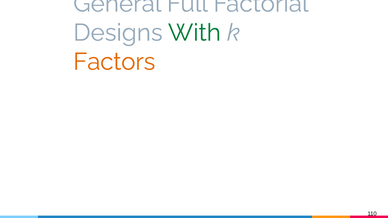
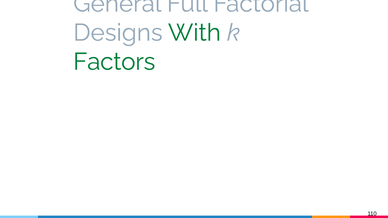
Factors colour: orange -> green
